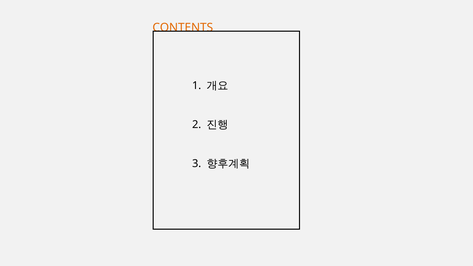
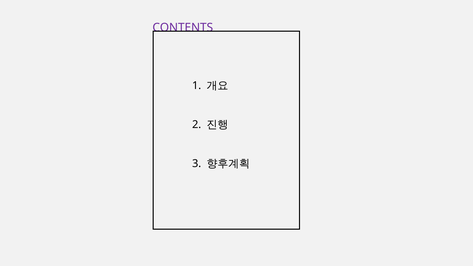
CONTENTS colour: orange -> purple
